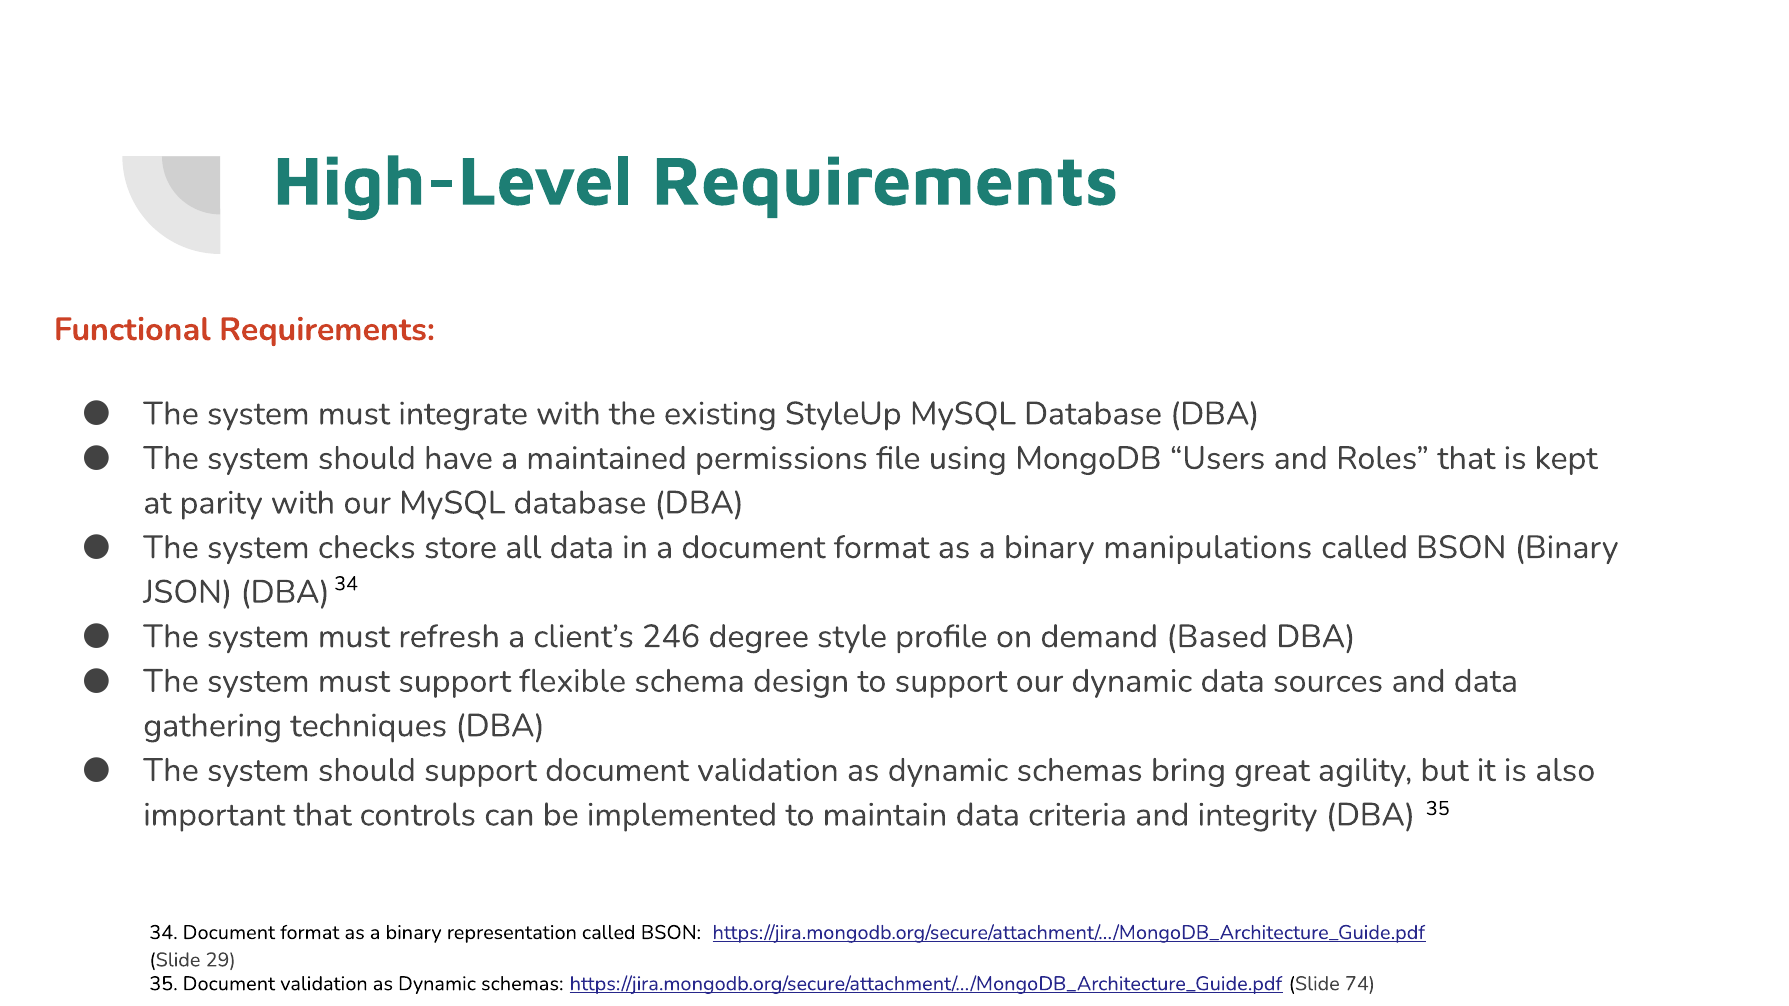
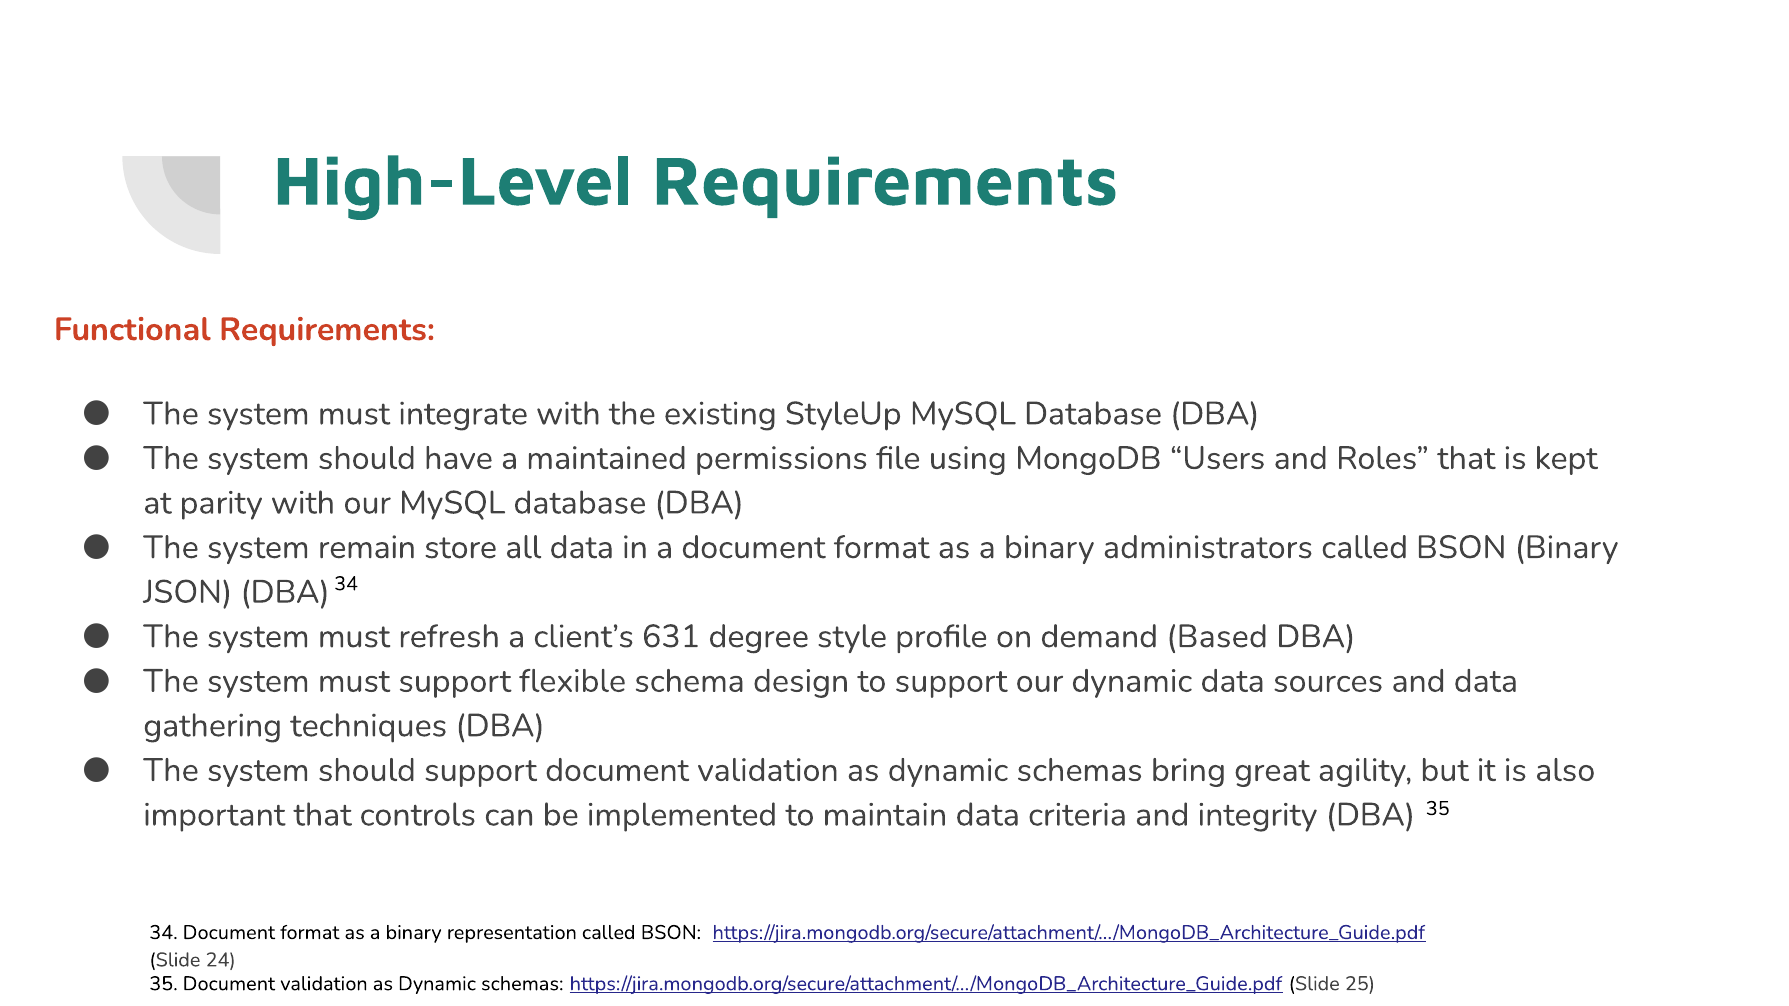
checks: checks -> remain
manipulations: manipulations -> administrators
246: 246 -> 631
29: 29 -> 24
74: 74 -> 25
